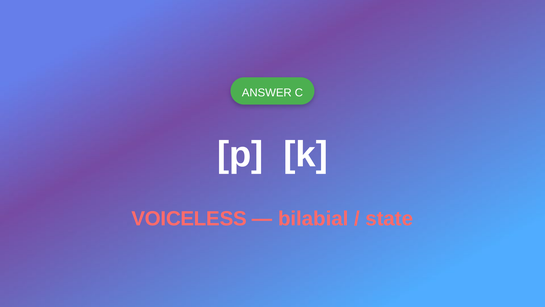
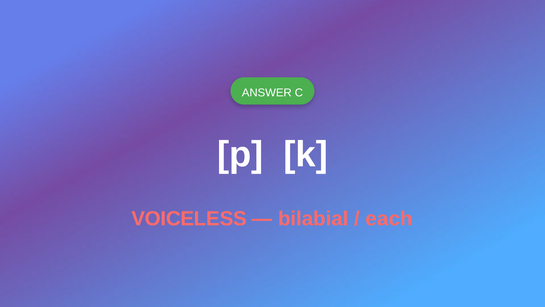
state: state -> each
